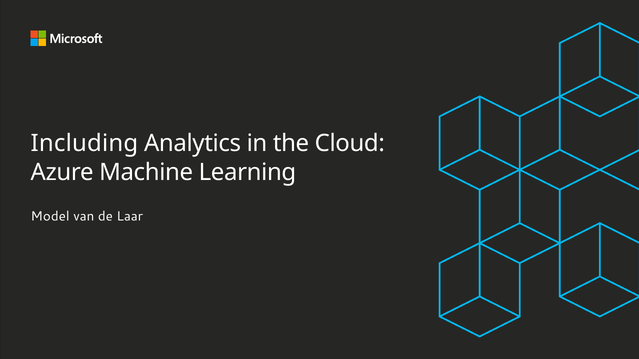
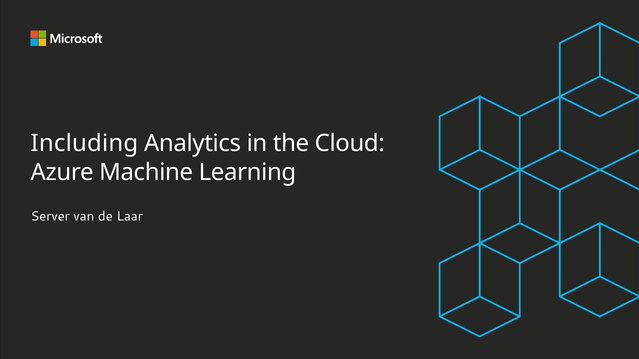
Model: Model -> Server
